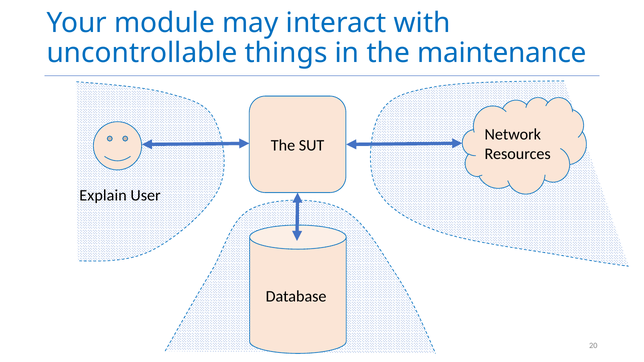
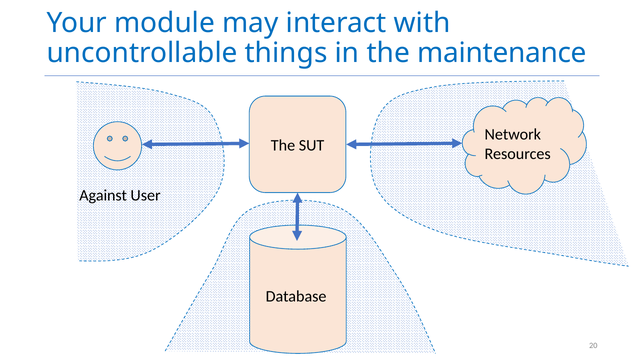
Explain: Explain -> Against
